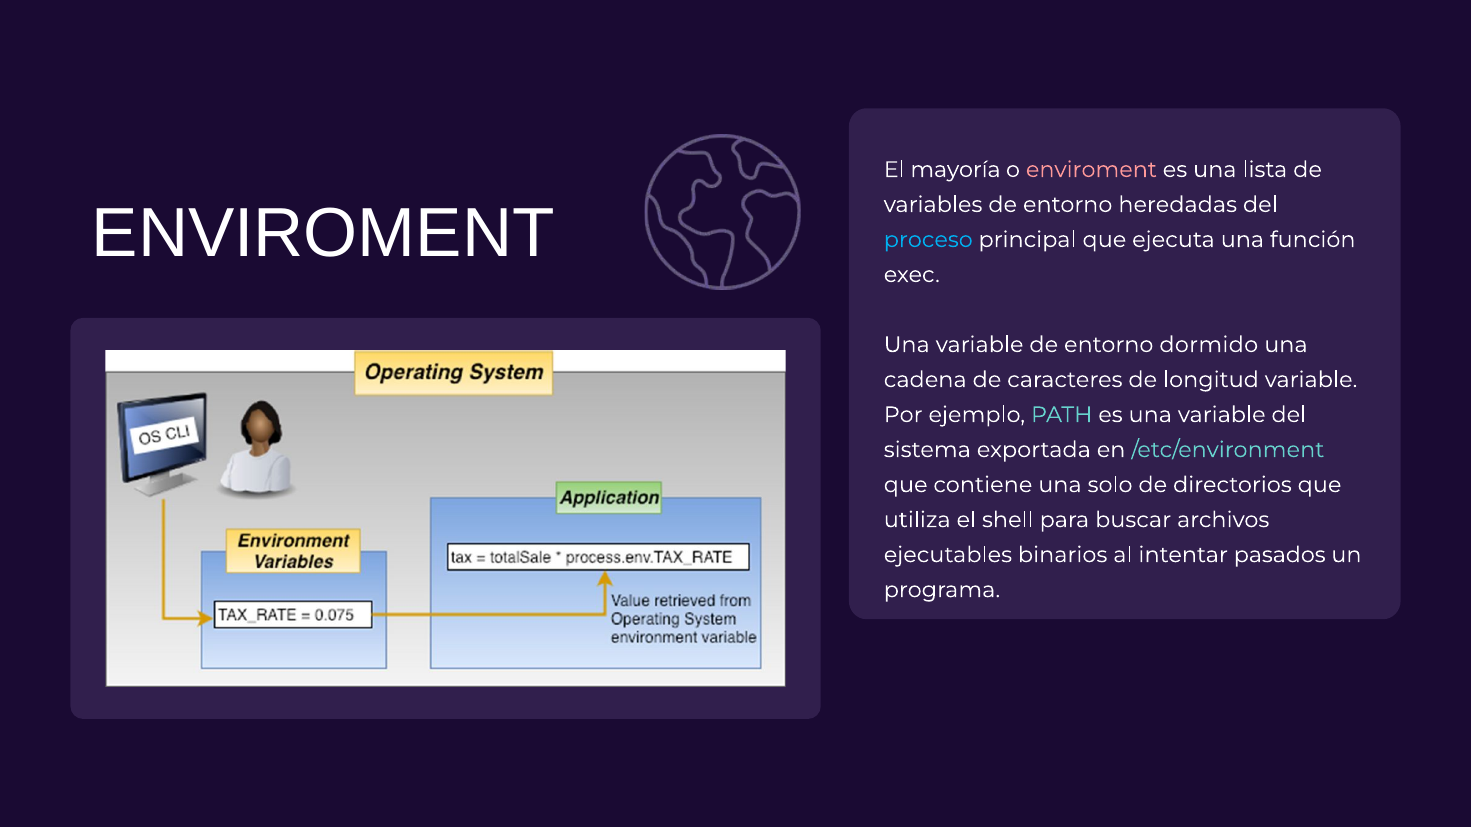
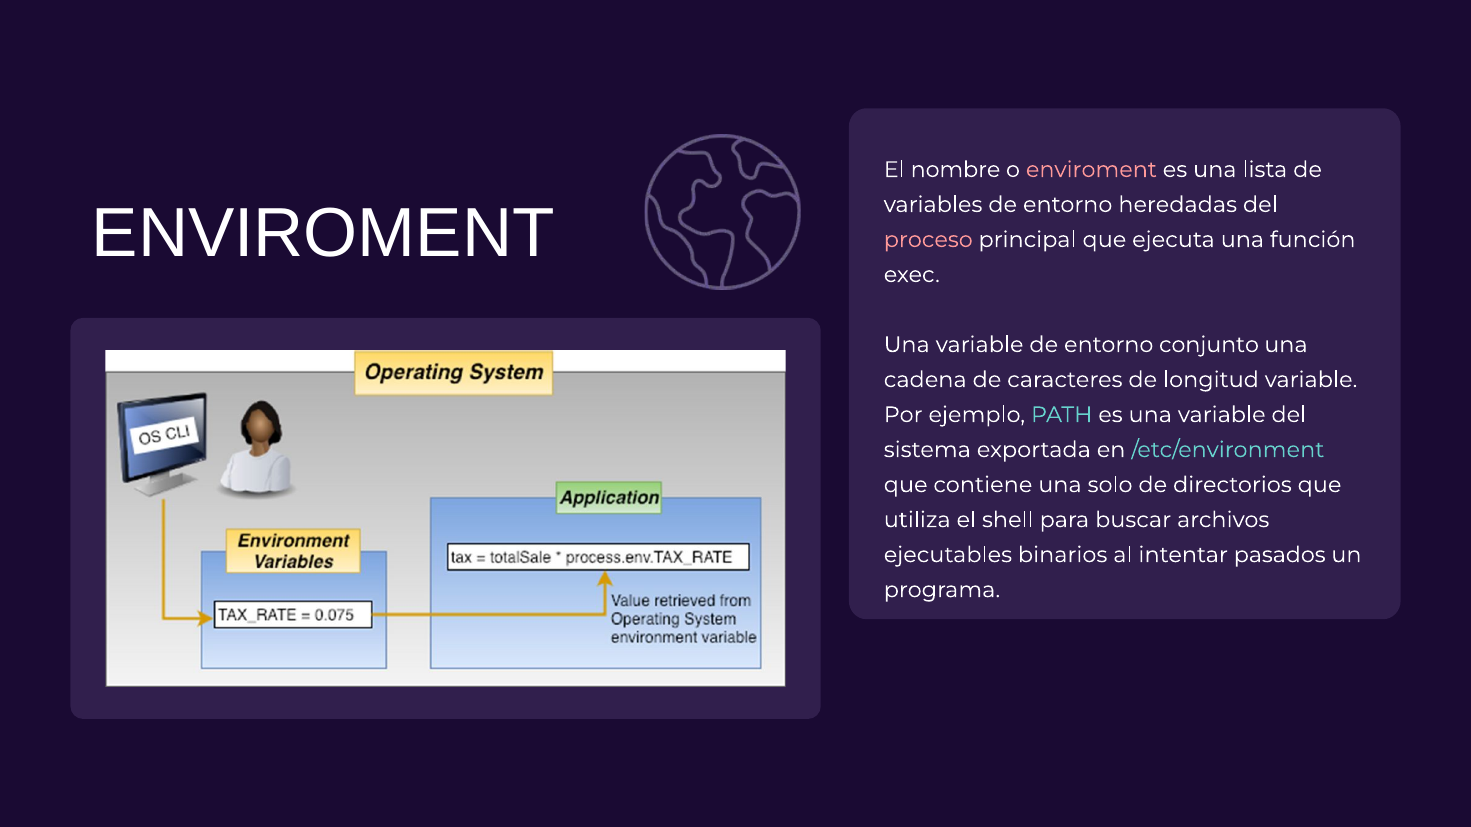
mayoría: mayoría -> nombre
proceso colour: light blue -> pink
dormido: dormido -> conjunto
